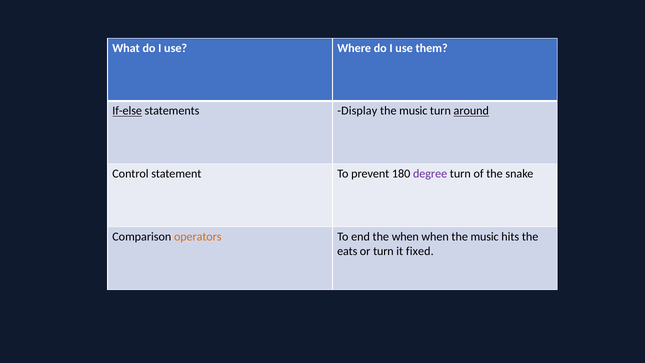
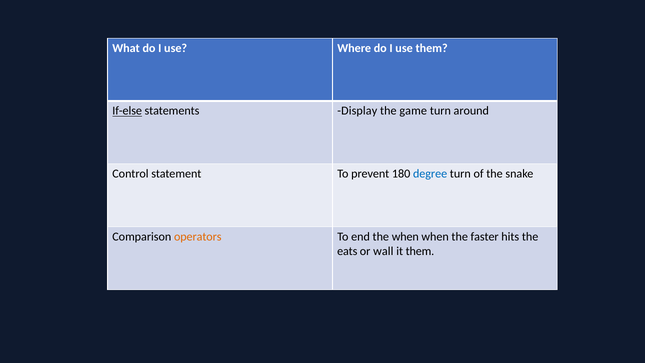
music at (413, 111): music -> game
around underline: present -> none
degree colour: purple -> blue
when the music: music -> faster
or turn: turn -> wall
it fixed: fixed -> them
